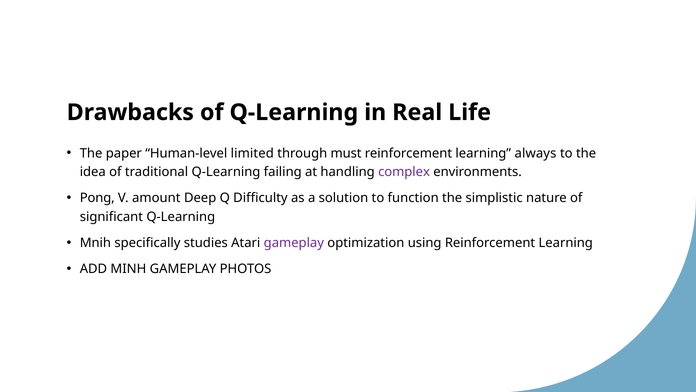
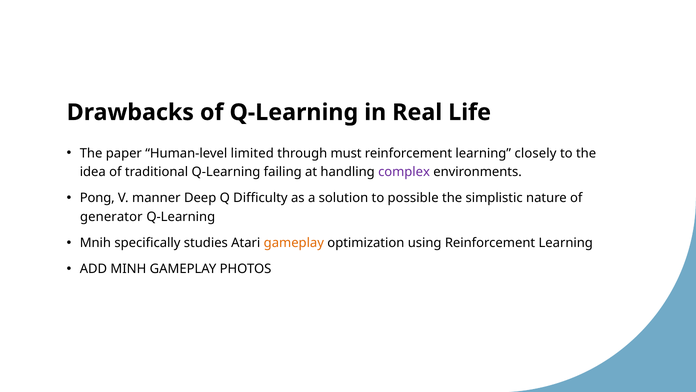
always: always -> closely
amount: amount -> manner
function: function -> possible
significant: significant -> generator
gameplay at (294, 243) colour: purple -> orange
